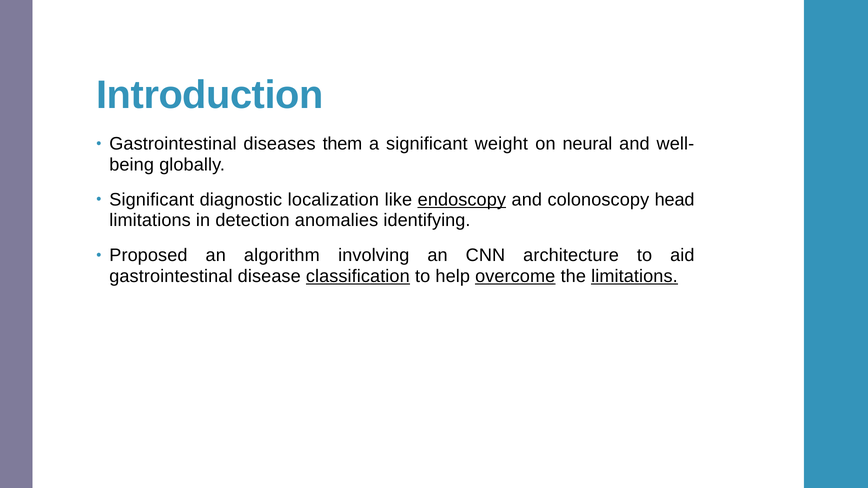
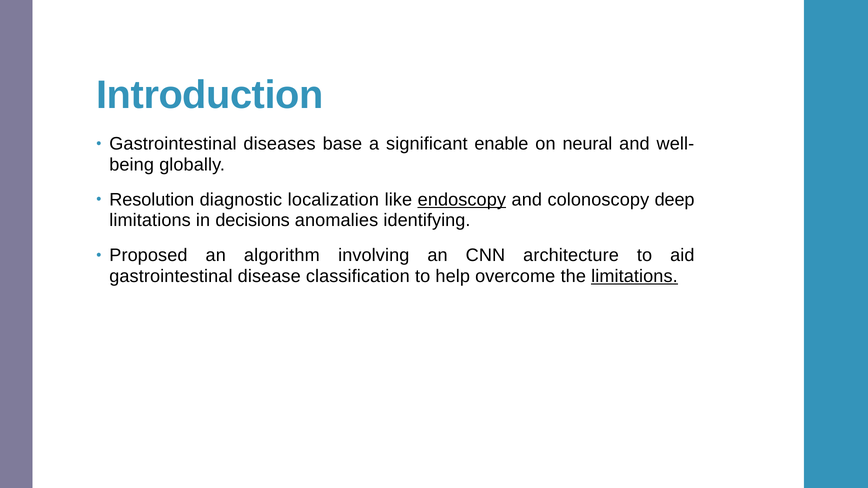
them: them -> base
weight: weight -> enable
Significant at (152, 200): Significant -> Resolution
head: head -> deep
detection: detection -> decisions
classification underline: present -> none
overcome underline: present -> none
